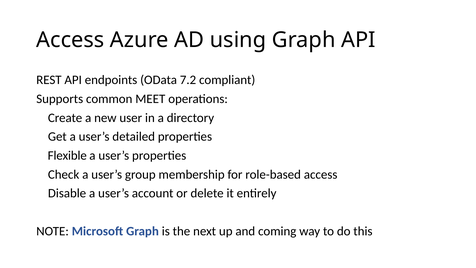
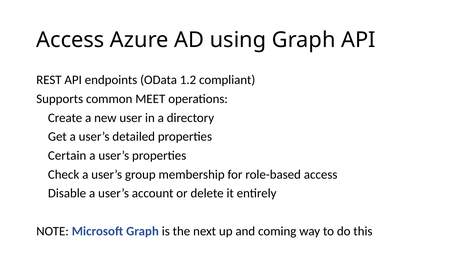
7.2: 7.2 -> 1.2
Flexible: Flexible -> Certain
